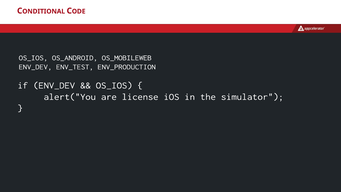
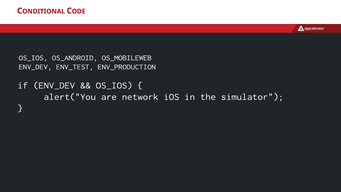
license: license -> network
